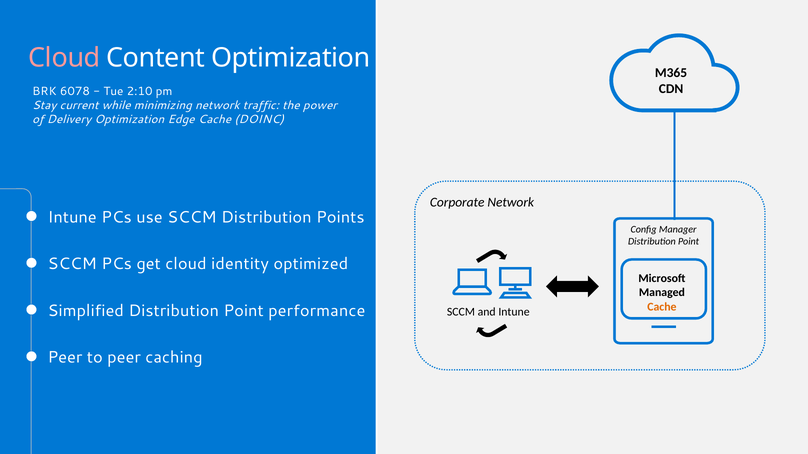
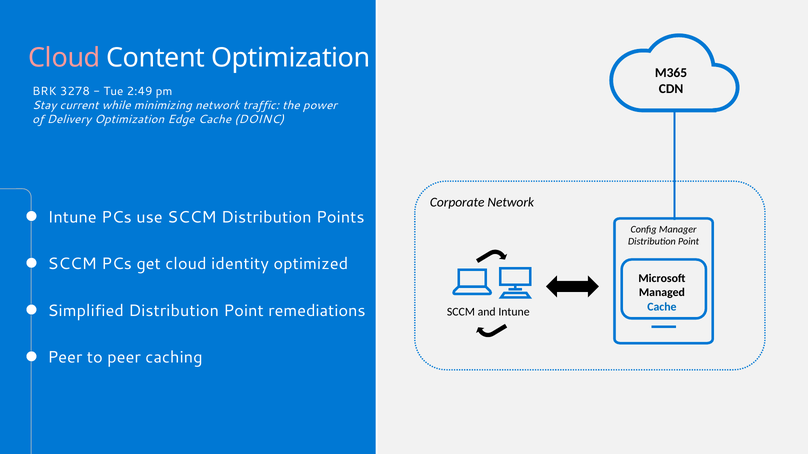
6078: 6078 -> 3278
2:10: 2:10 -> 2:49
Cache at (662, 307) colour: orange -> blue
performance: performance -> remediations
